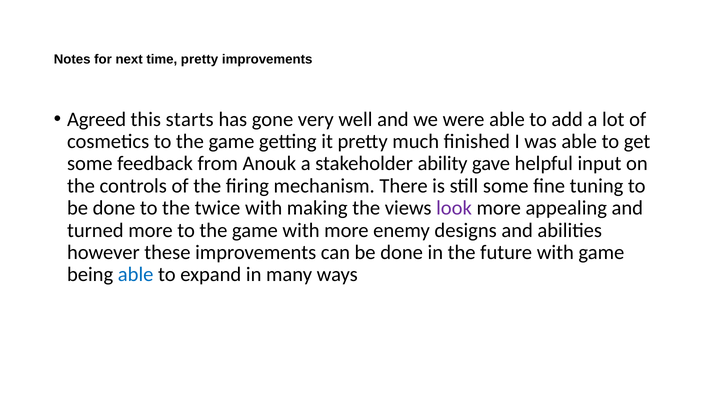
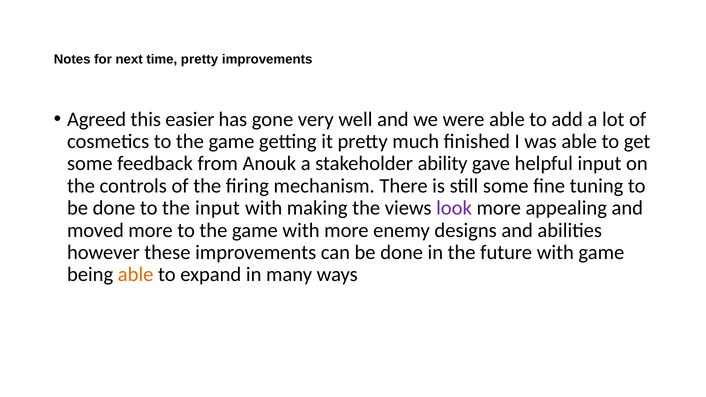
starts: starts -> easier
the twice: twice -> input
turned: turned -> moved
able at (136, 275) colour: blue -> orange
